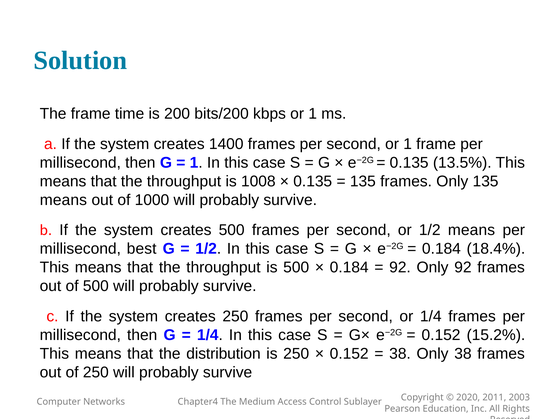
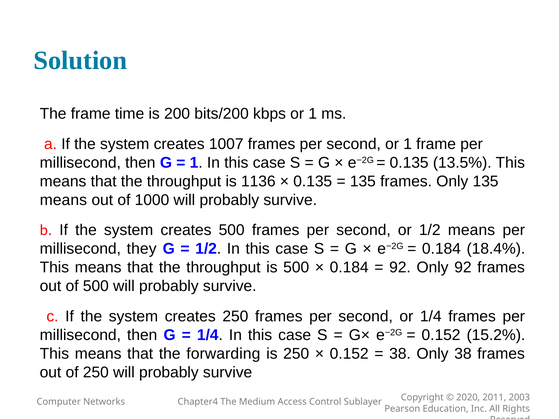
1400: 1400 -> 1007
1008: 1008 -> 1136
best: best -> they
distribution: distribution -> forwarding
